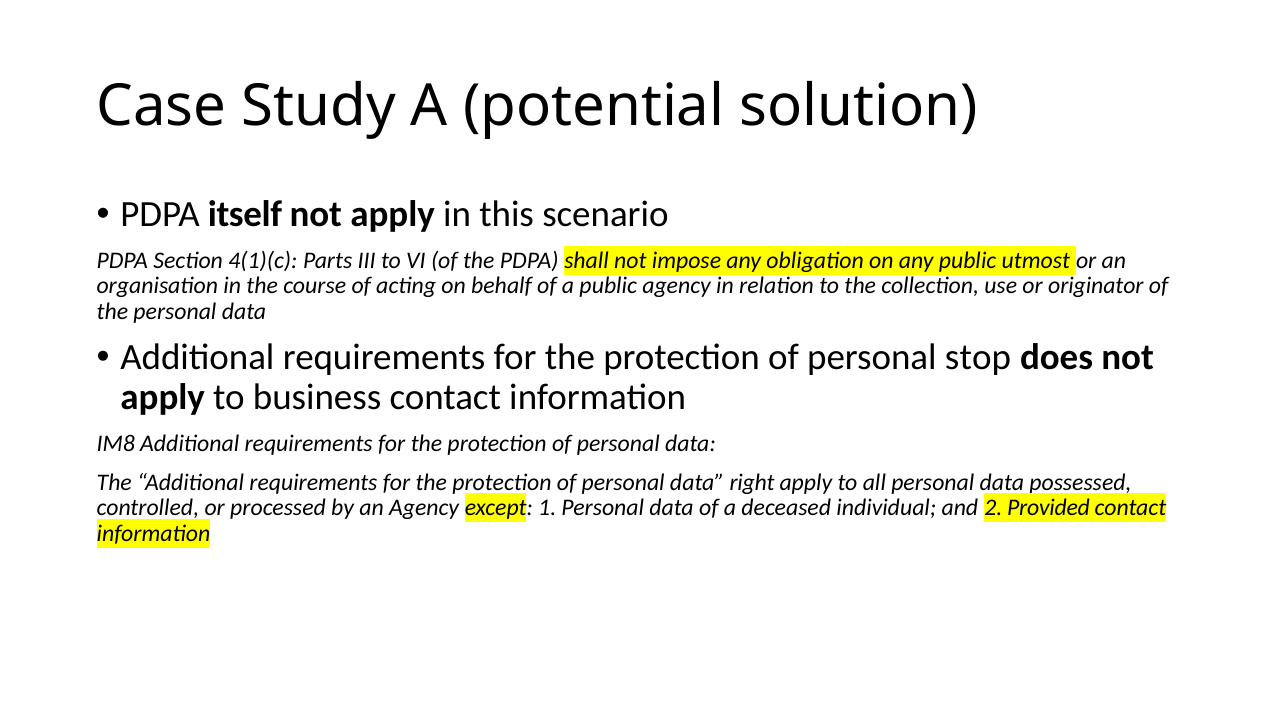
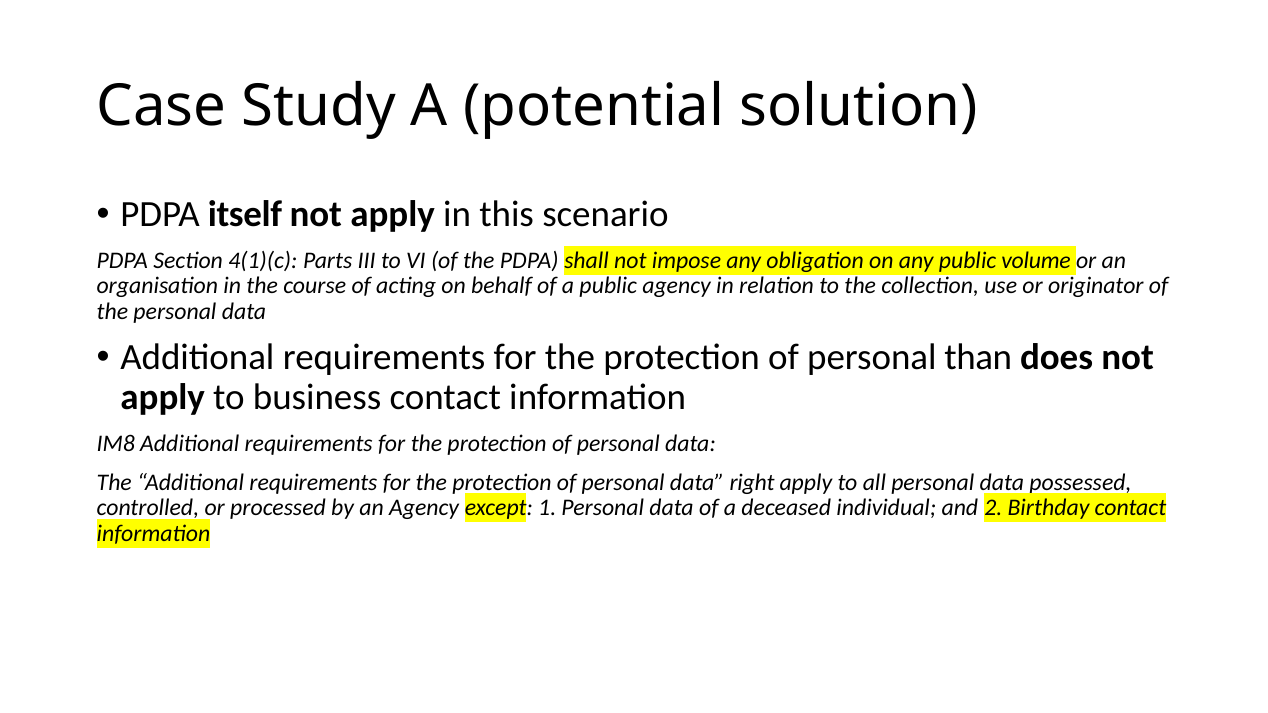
utmost: utmost -> volume
stop: stop -> than
Provided: Provided -> Birthday
